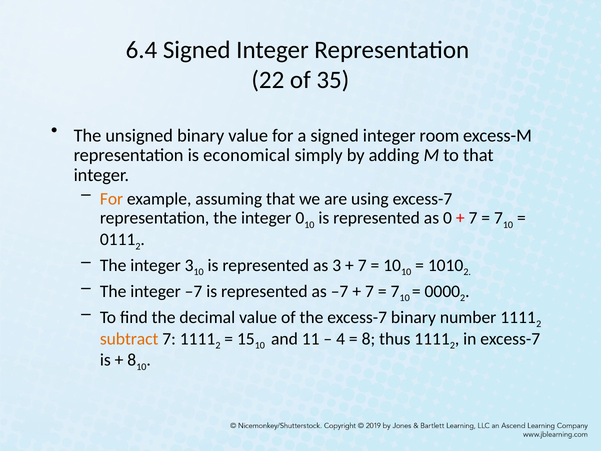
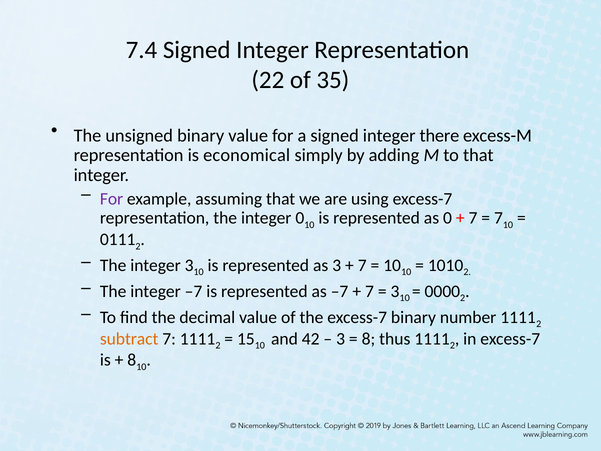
6.4: 6.4 -> 7.4
room: room -> there
For at (112, 199) colour: orange -> purple
7 at (395, 291): 7 -> 3
11: 11 -> 42
4 at (341, 339): 4 -> 3
